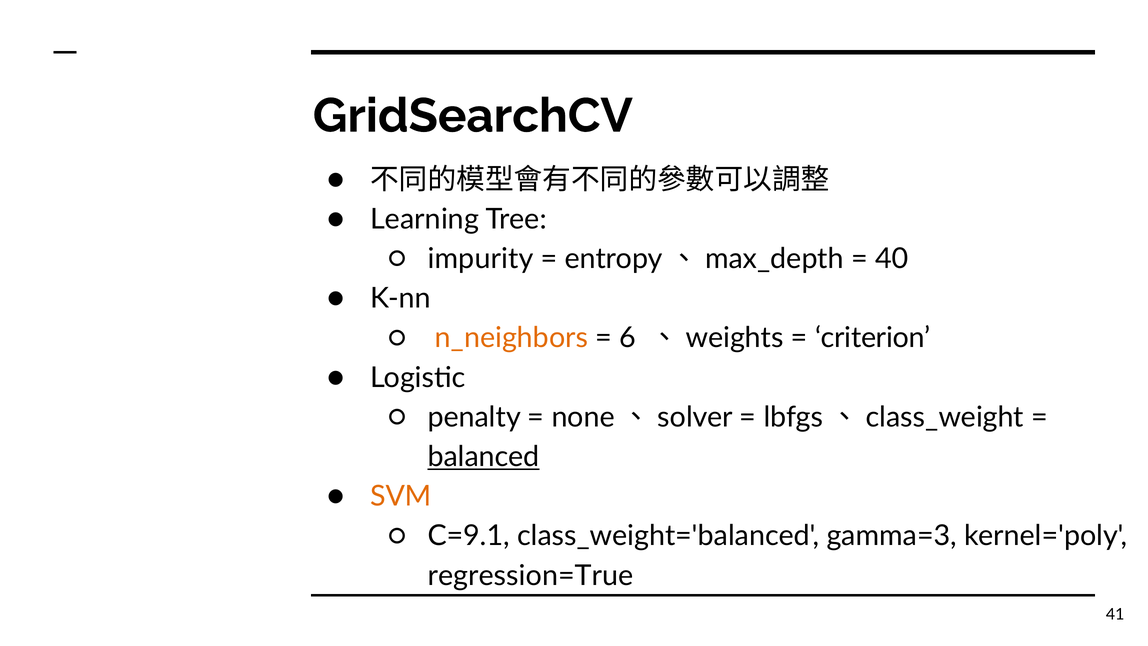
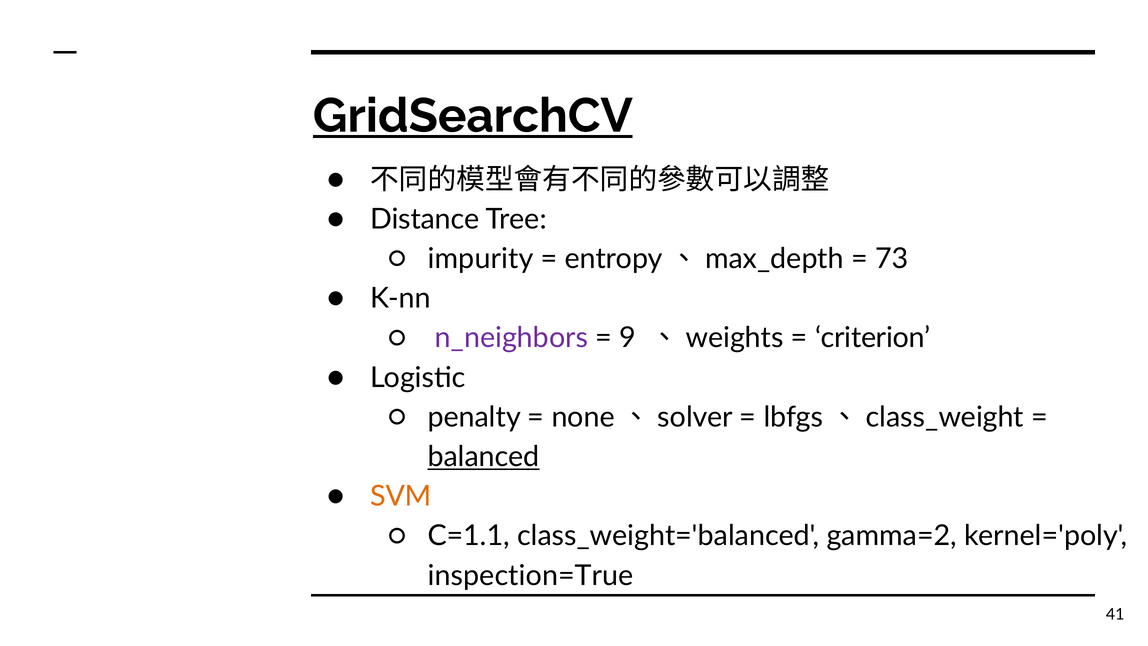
GridSearchCV underline: none -> present
Learning: Learning -> Distance
40: 40 -> 73
n_neighbors colour: orange -> purple
6: 6 -> 9
C=9.1: C=9.1 -> C=1.1
gamma=3: gamma=3 -> gamma=2
regression=True: regression=True -> inspection=True
